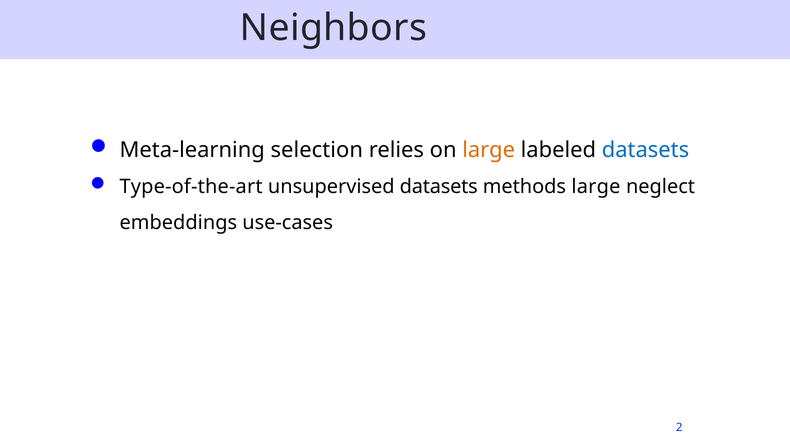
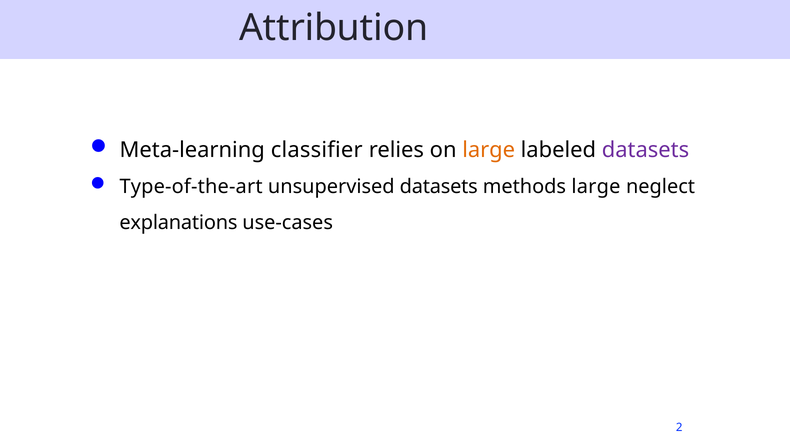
Neighbors: Neighbors -> Attribution
selection: selection -> classifier
datasets at (645, 150) colour: blue -> purple
embeddings: embeddings -> explanations
